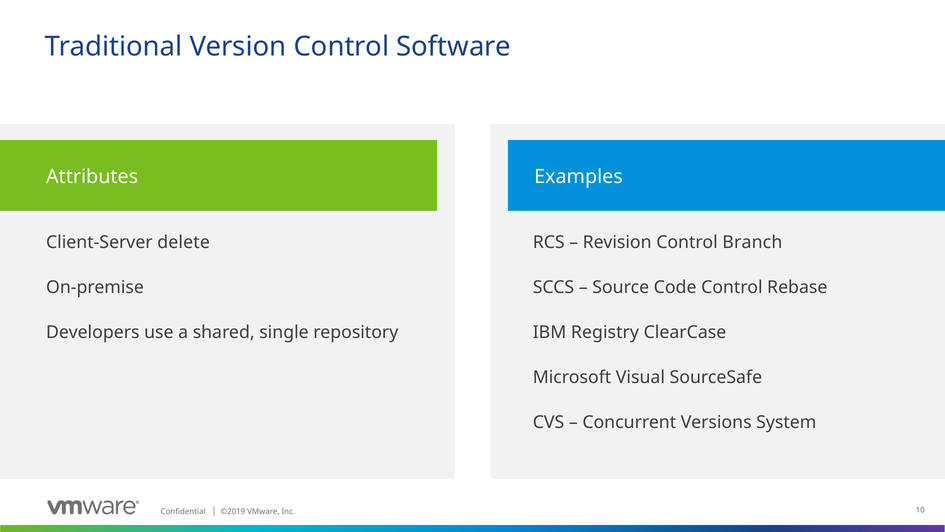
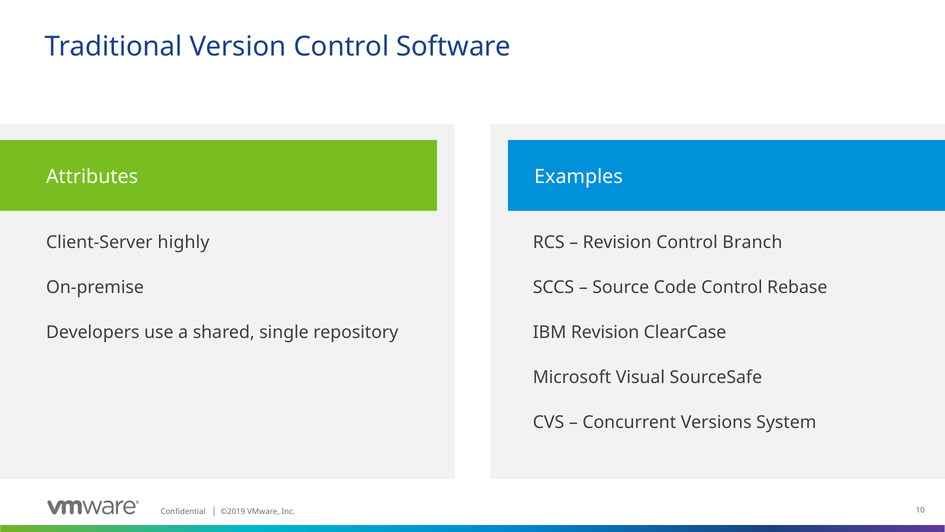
delete: delete -> highly
Registry at (605, 332): Registry -> Revision
